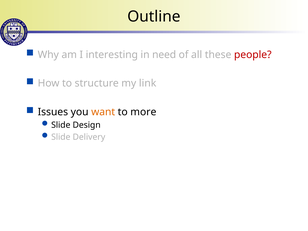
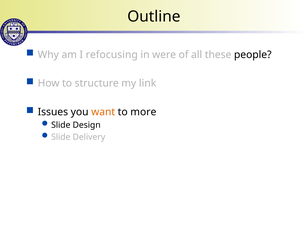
interesting: interesting -> refocusing
need: need -> were
people colour: red -> black
